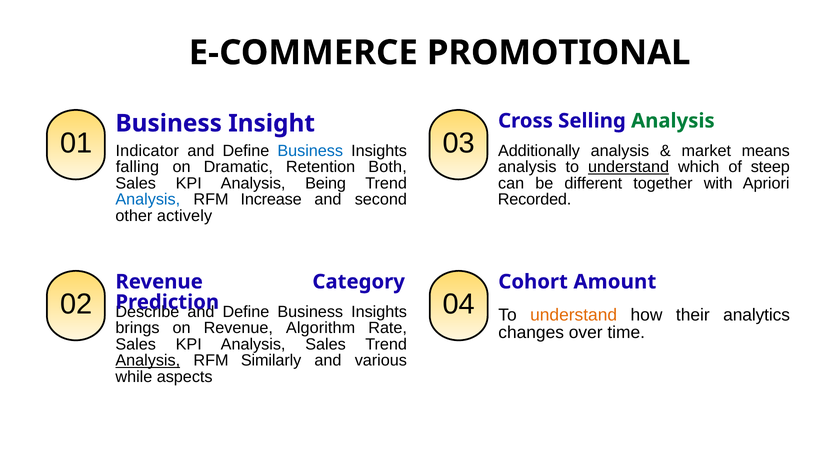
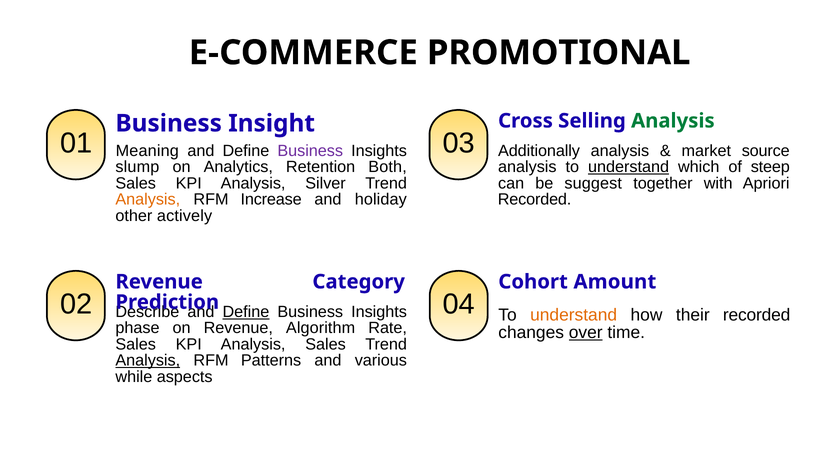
means: means -> source
Indicator: Indicator -> Meaning
Business at (310, 151) colour: blue -> purple
falling: falling -> slump
Dramatic: Dramatic -> Analytics
Being: Being -> Silver
different: different -> suggest
Analysis at (148, 200) colour: blue -> orange
second: second -> holiday
Define at (246, 312) underline: none -> present
their analytics: analytics -> recorded
brings: brings -> phase
over underline: none -> present
Similarly: Similarly -> Patterns
